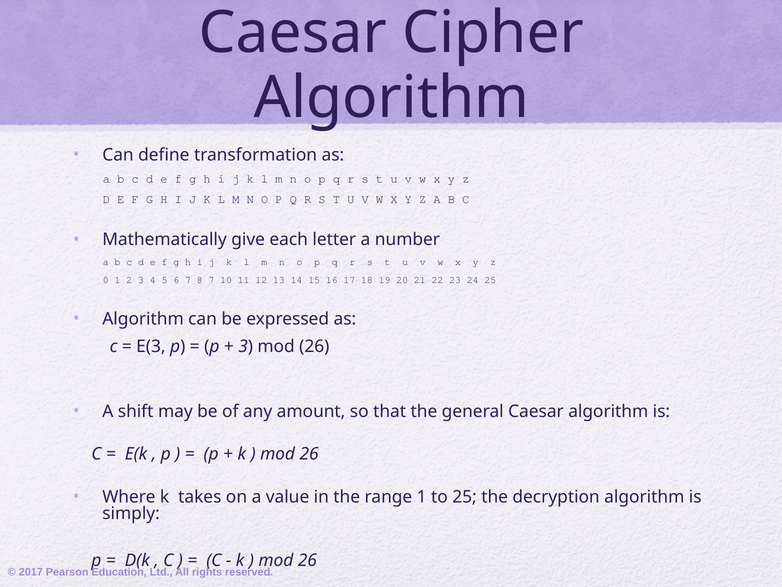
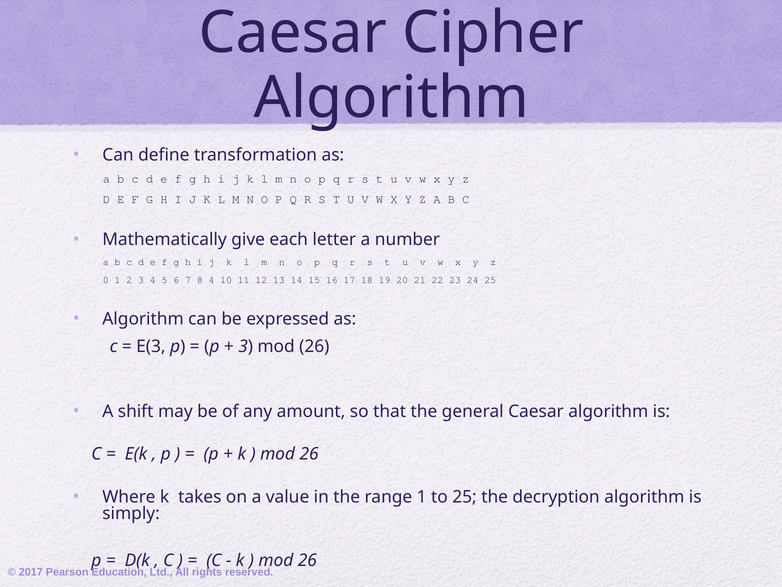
8 7: 7 -> 4
